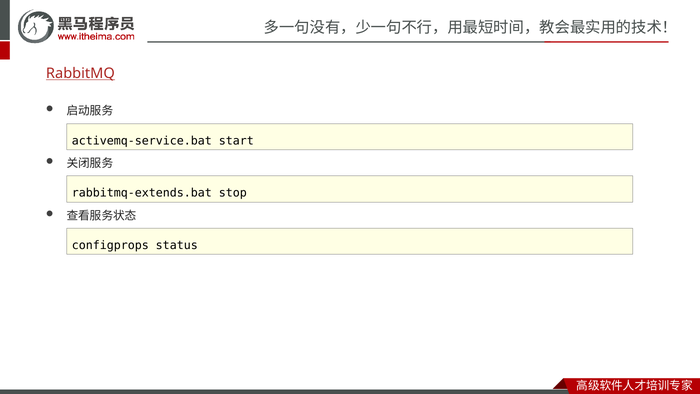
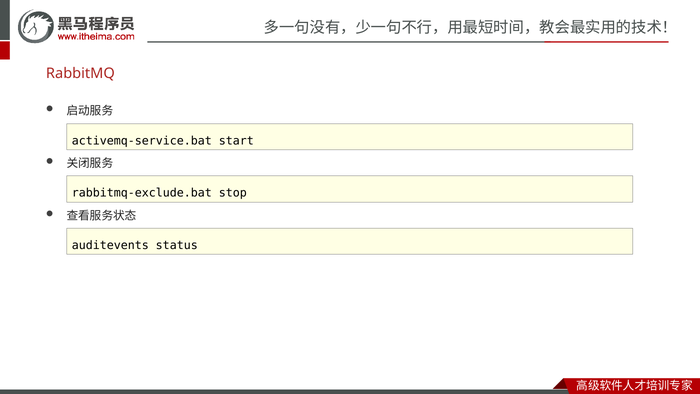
RabbitMQ underline: present -> none
rabbitmq-extends.bat: rabbitmq-extends.bat -> rabbitmq-exclude.bat
configprops: configprops -> auditevents
